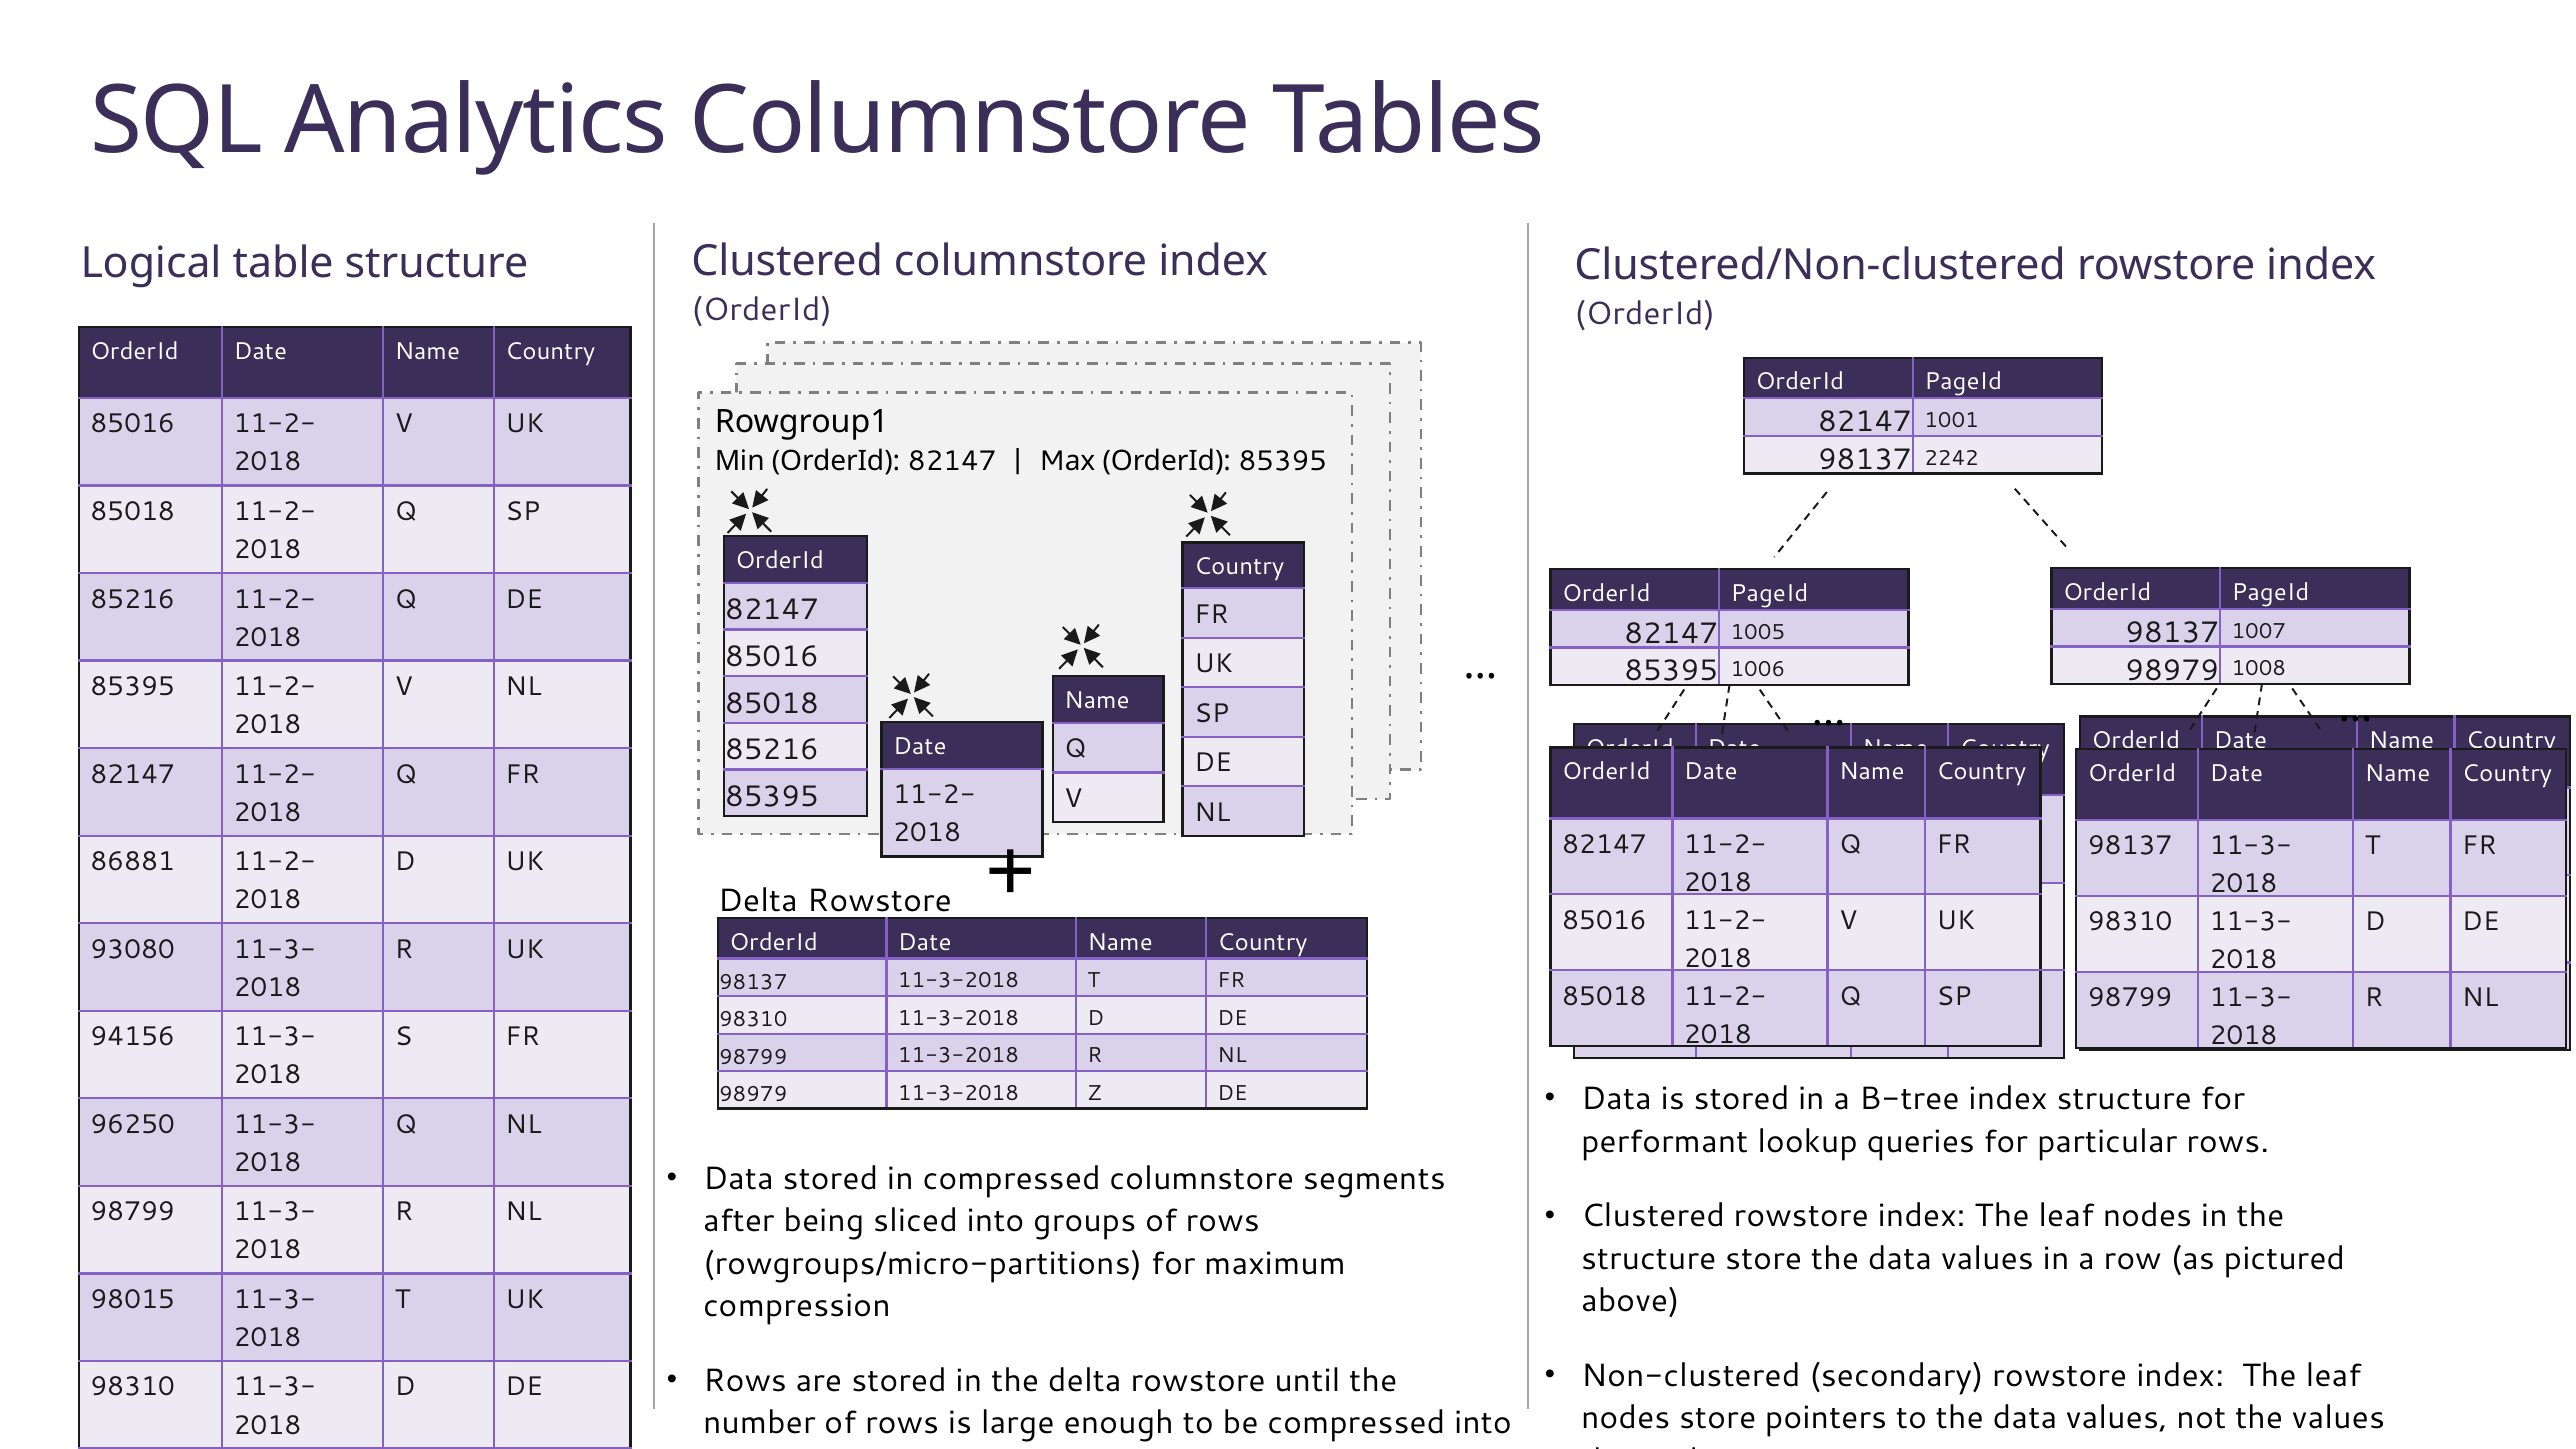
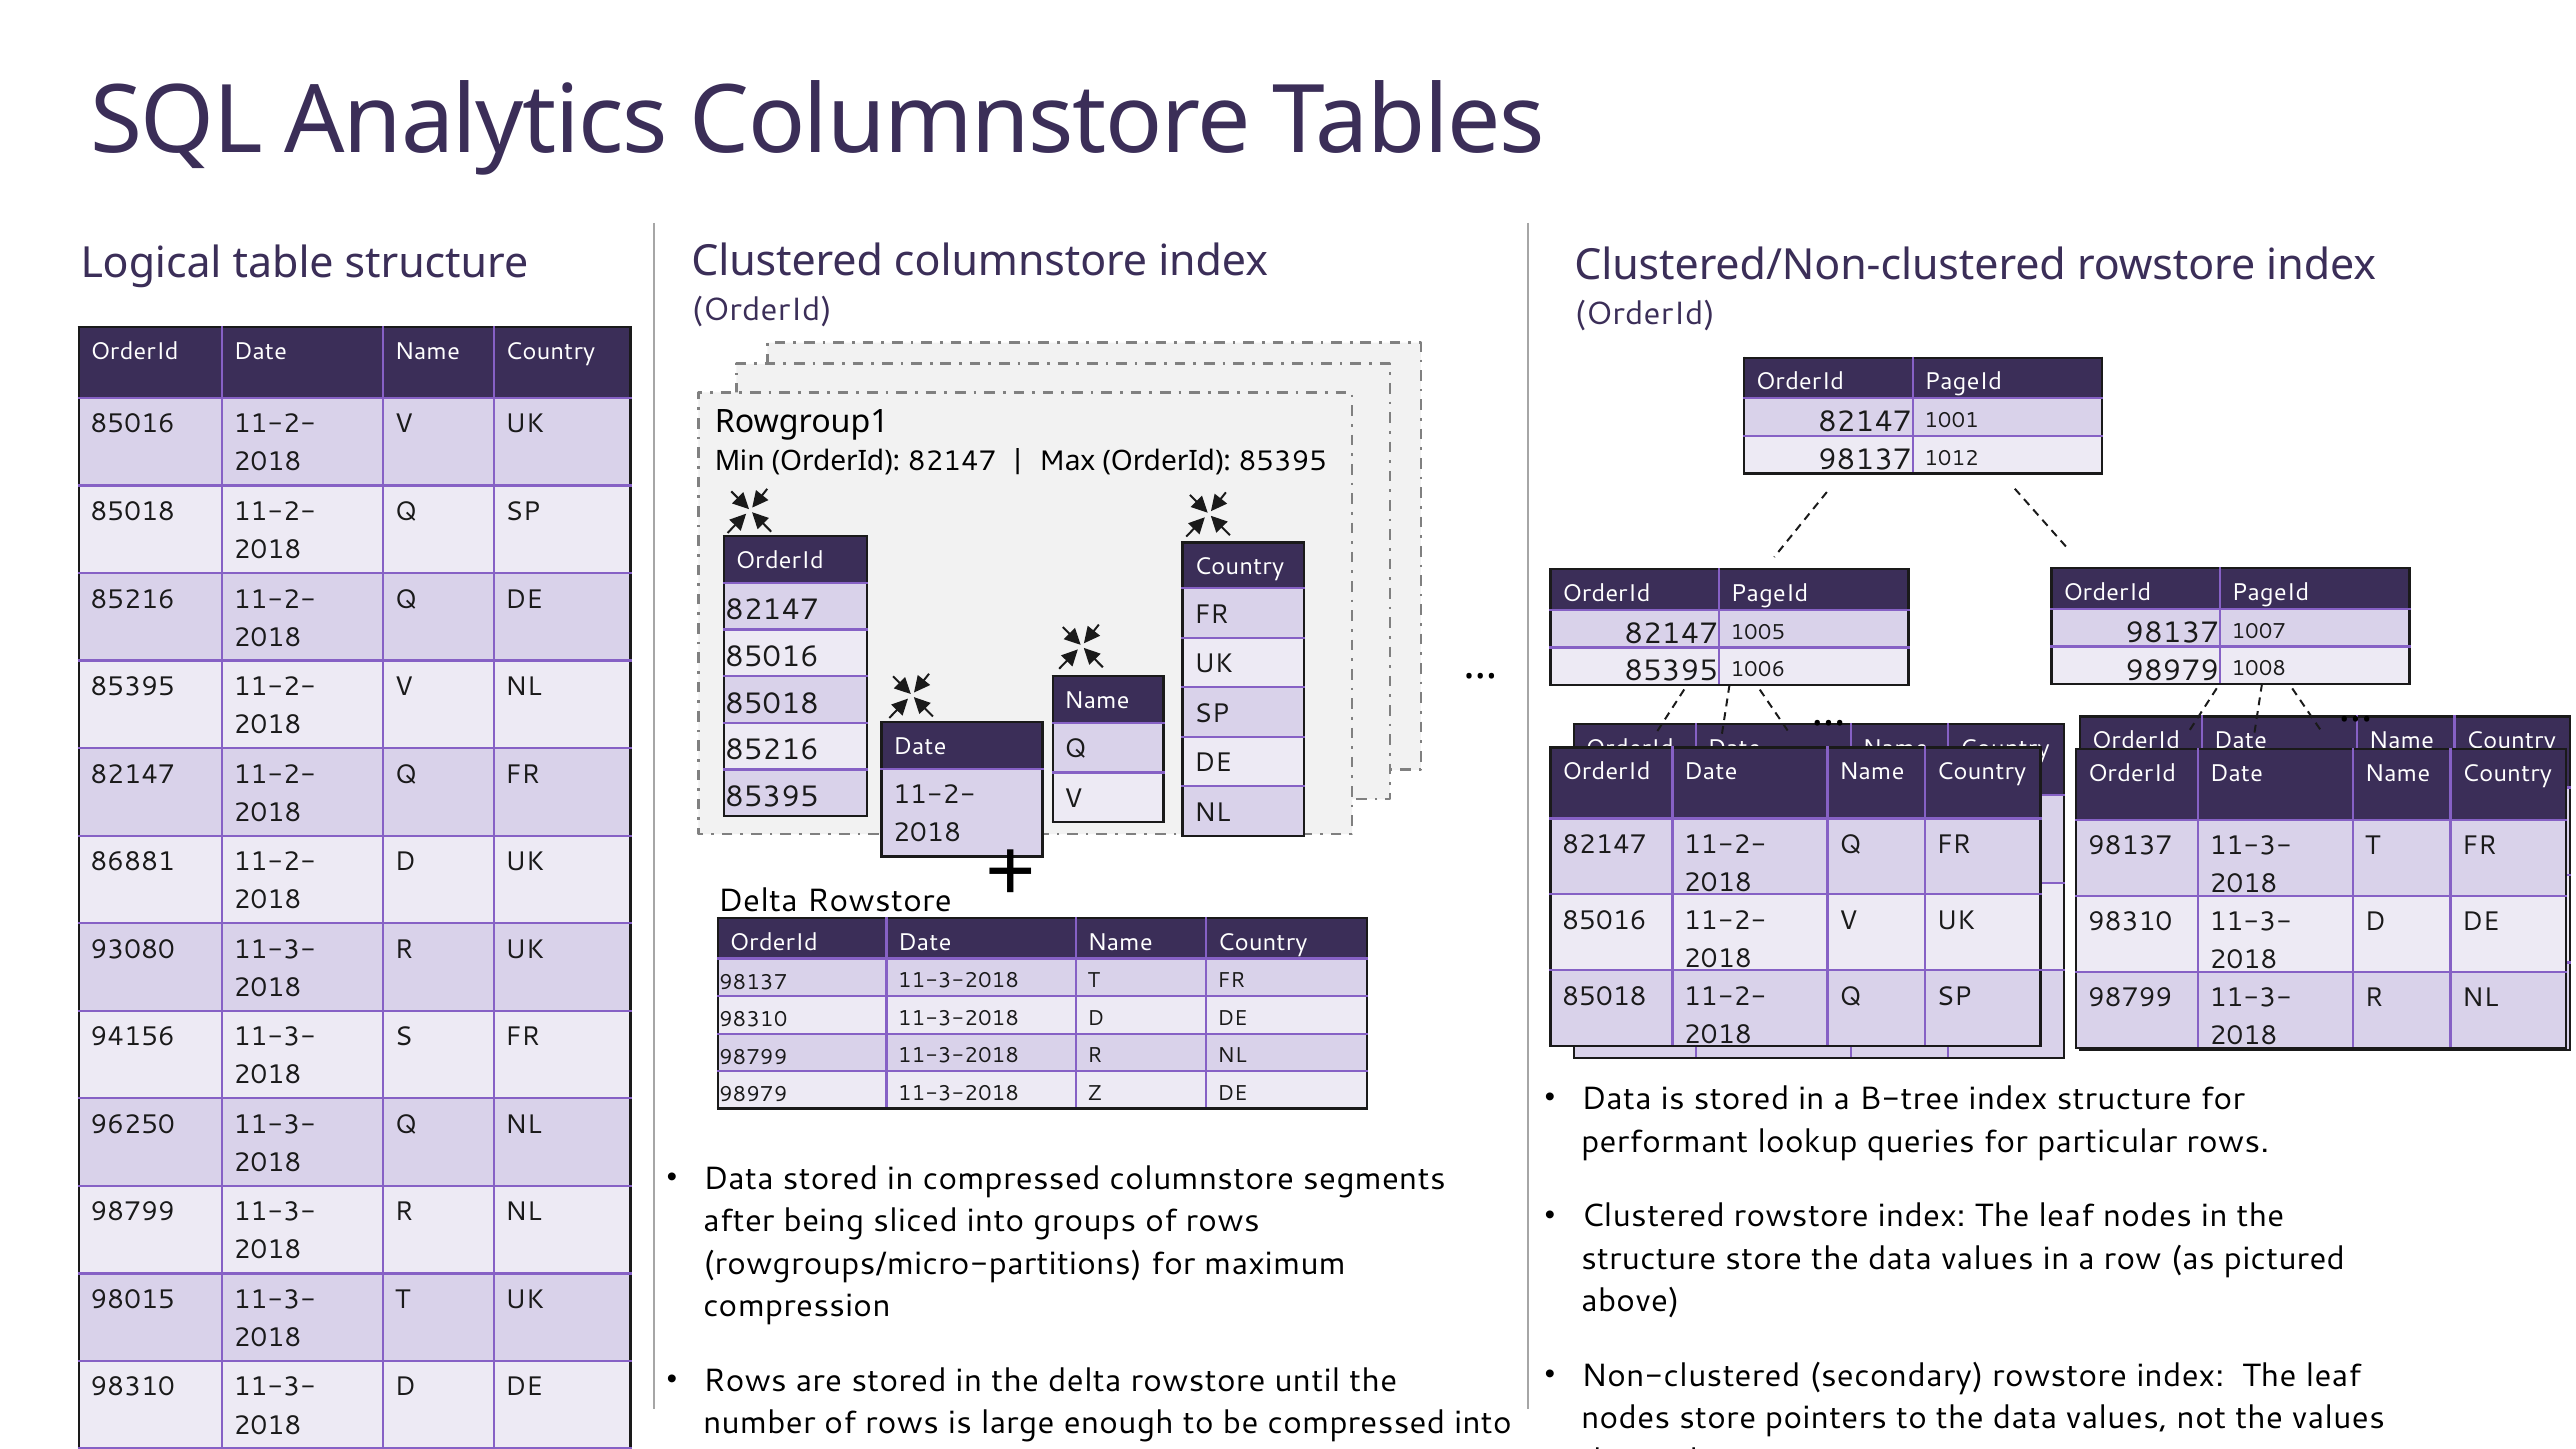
2242: 2242 -> 1012
